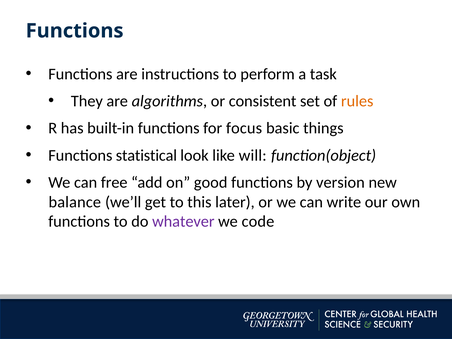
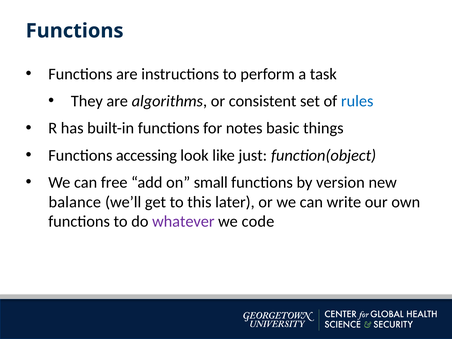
rules colour: orange -> blue
focus: focus -> notes
statistical: statistical -> accessing
will: will -> just
good: good -> small
